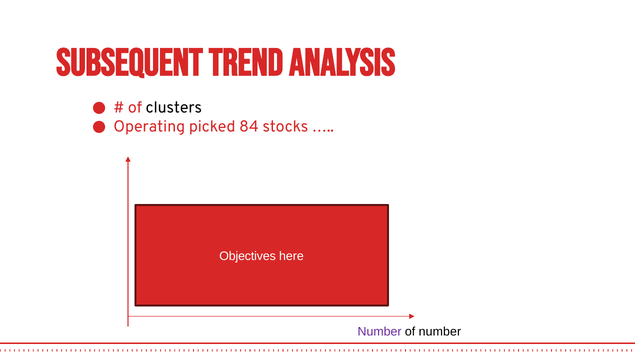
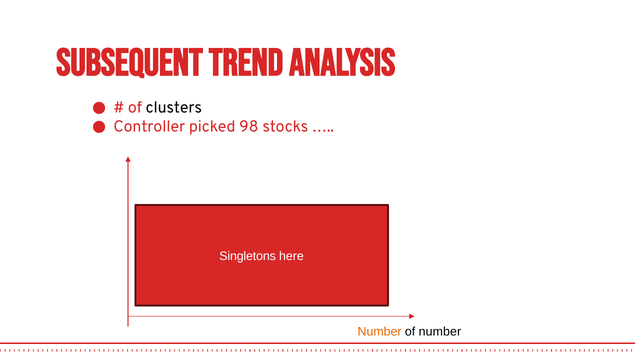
Operating: Operating -> Controller
84: 84 -> 98
Objectives: Objectives -> Singletons
Number at (380, 332) colour: purple -> orange
